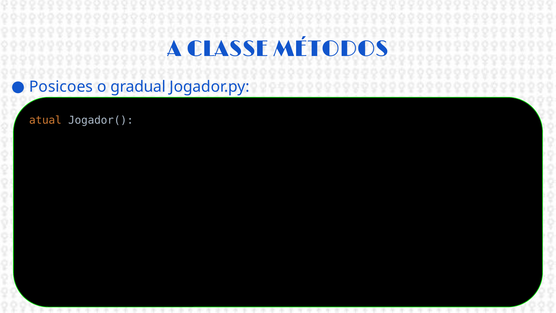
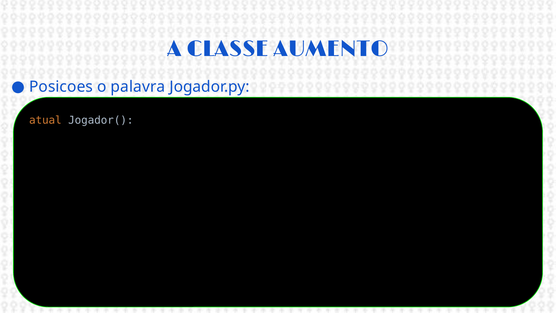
MÉTODOS: MÉTODOS -> AUMENTO
gradual: gradual -> palavra
